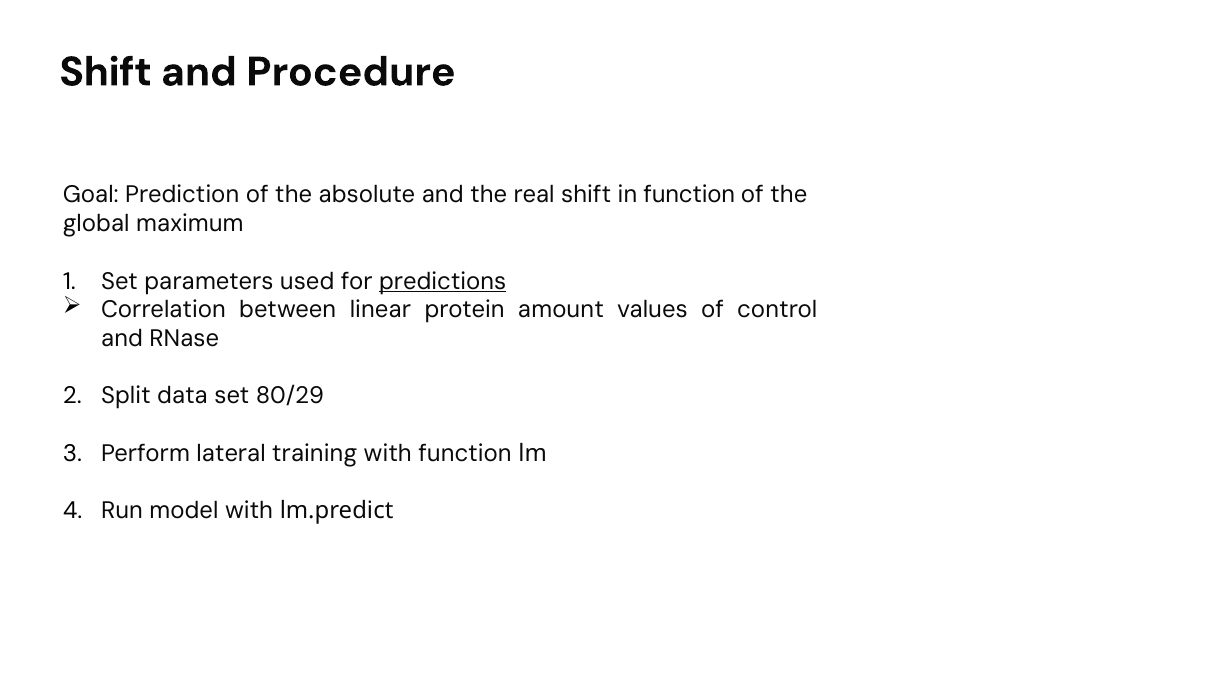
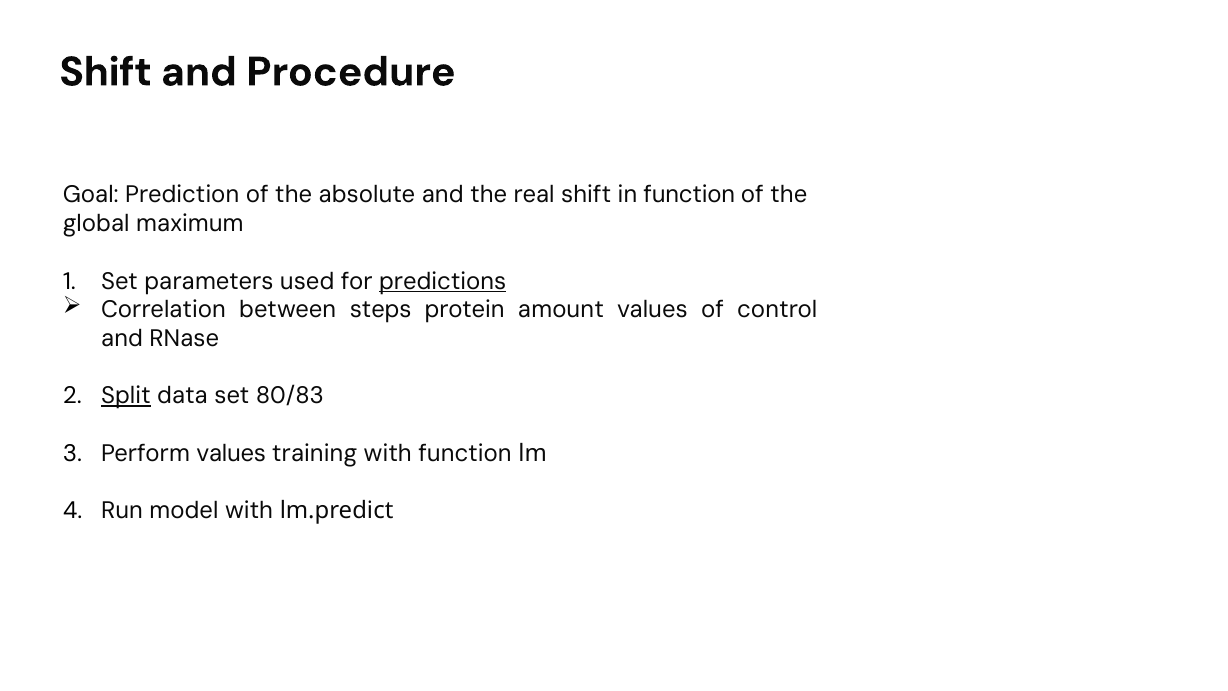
linear: linear -> steps
Split underline: none -> present
80/29: 80/29 -> 80/83
Perform lateral: lateral -> values
